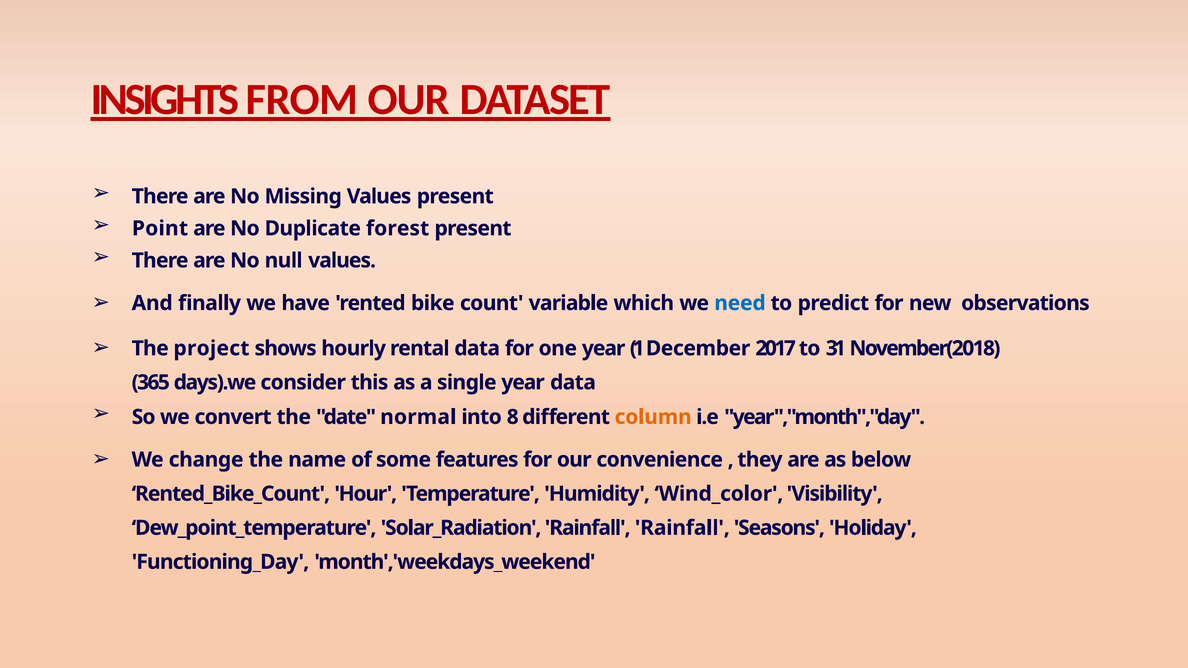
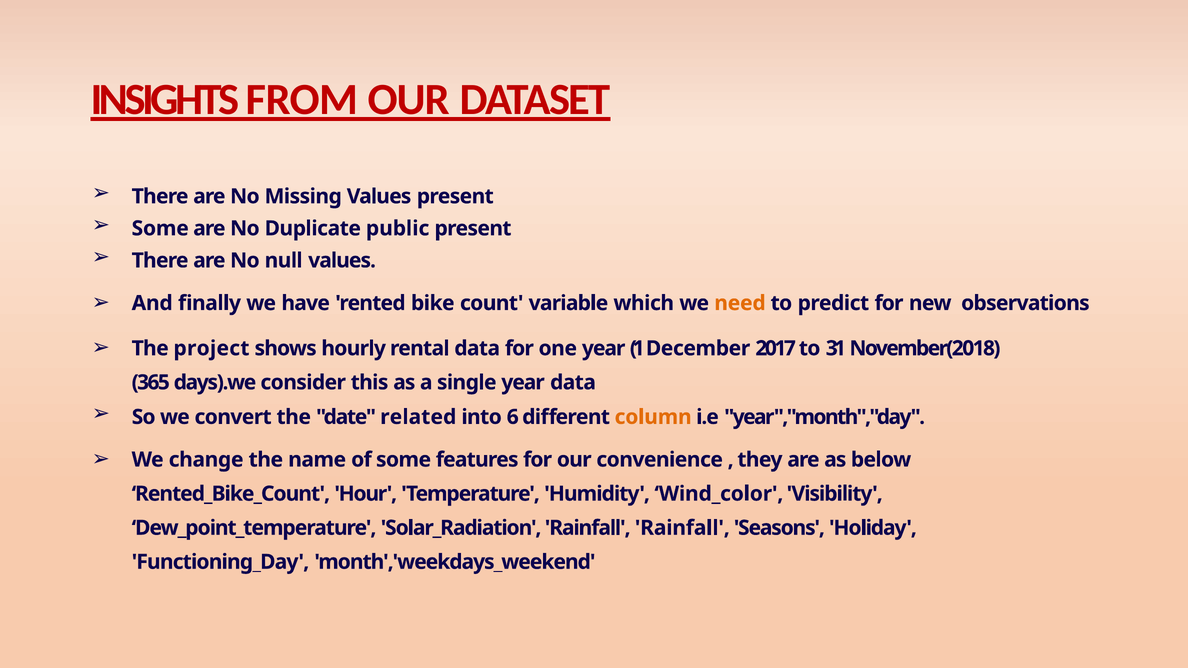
Point at (160, 229): Point -> Some
forest: forest -> public
need colour: blue -> orange
normal: normal -> related
8: 8 -> 6
